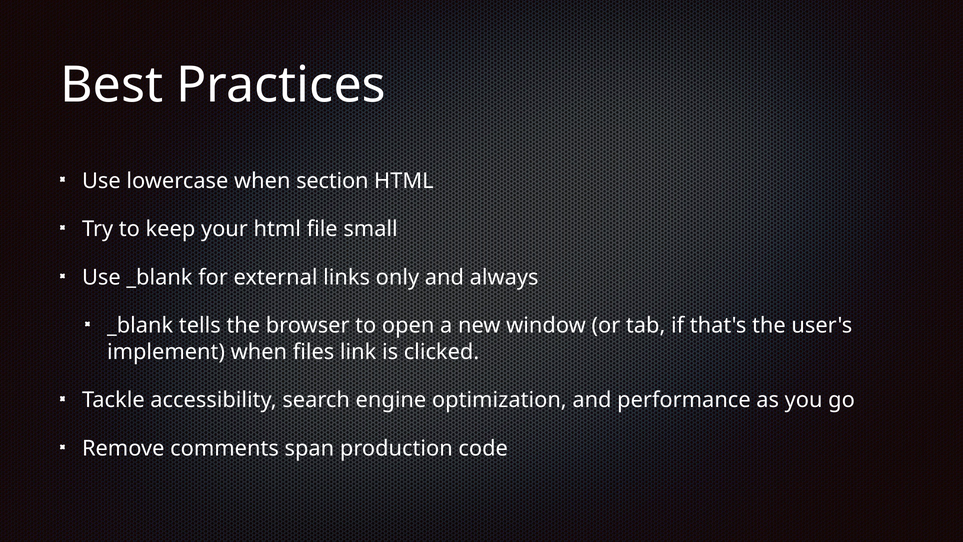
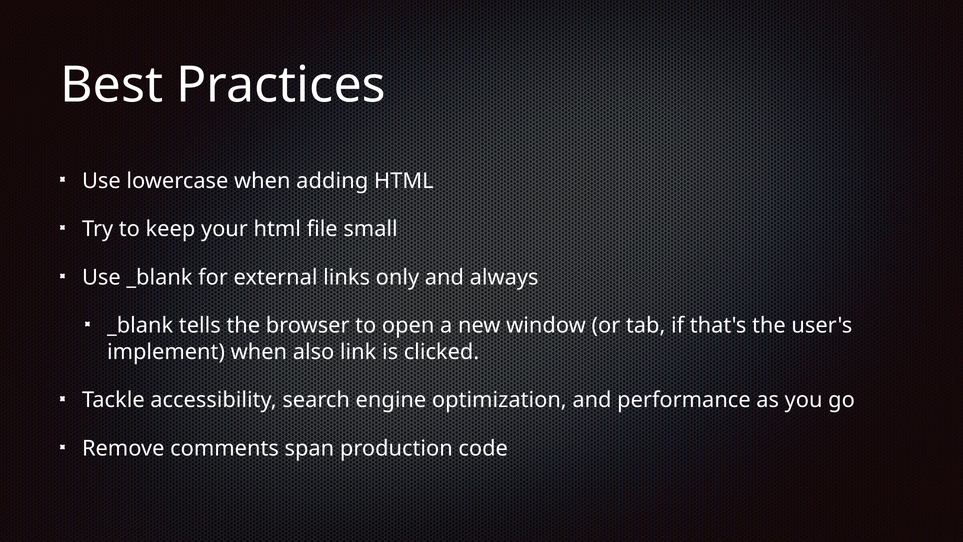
section: section -> adding
files: files -> also
